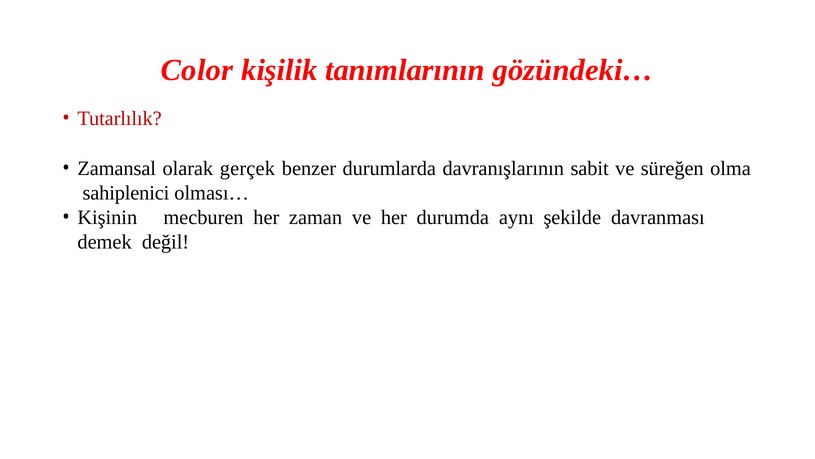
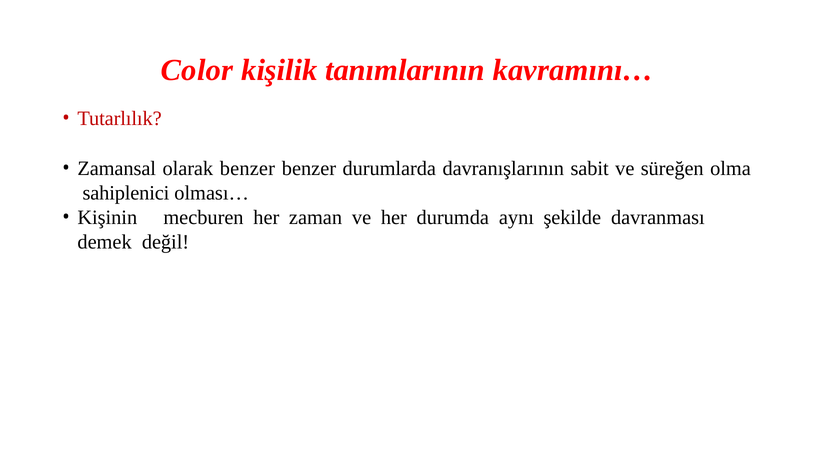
gözündeki…: gözündeki… -> kavramını…
olarak gerçek: gerçek -> benzer
